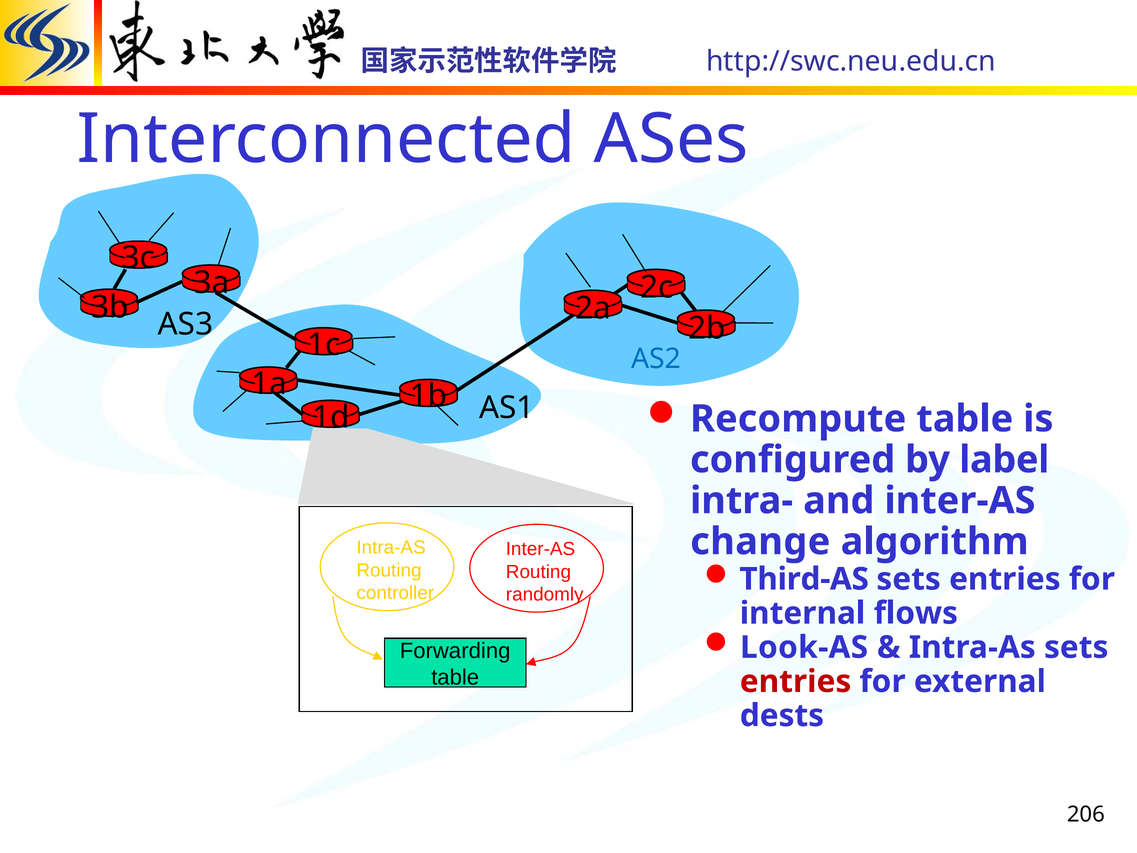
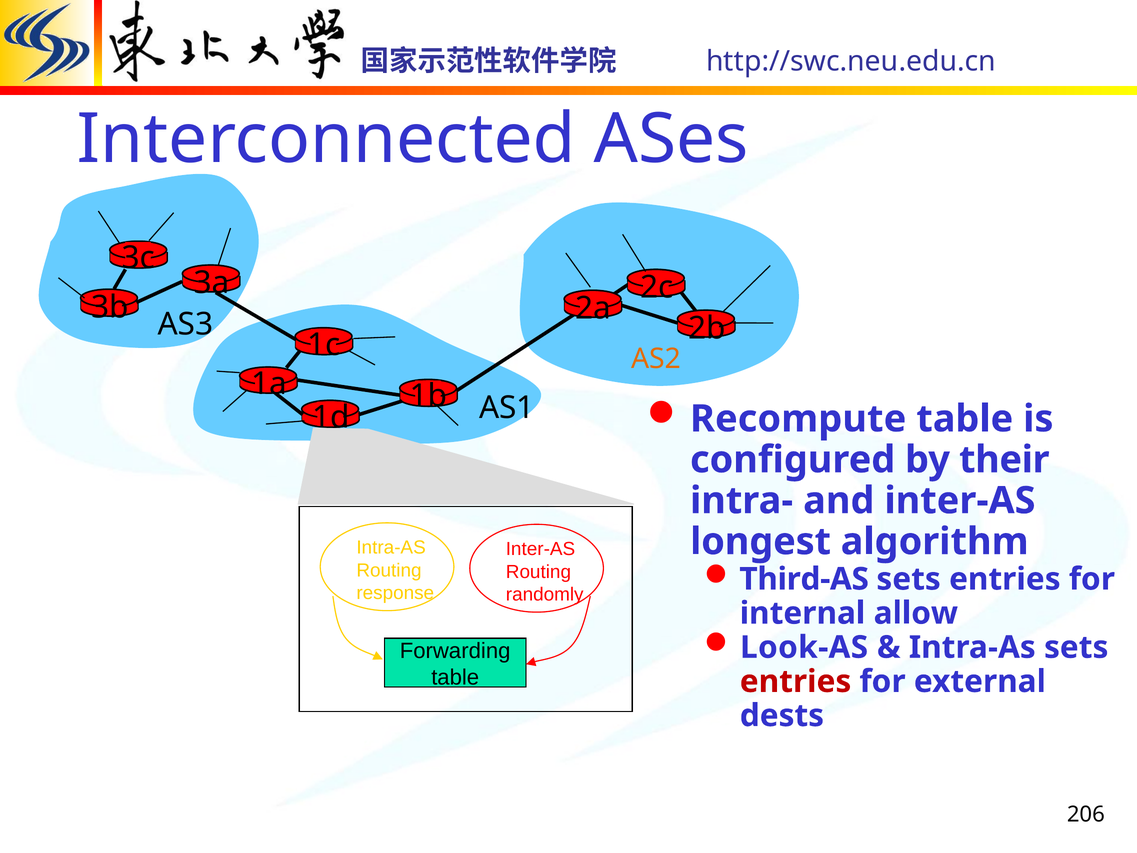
AS2 colour: blue -> orange
label: label -> their
change: change -> longest
controller: controller -> response
flows: flows -> allow
